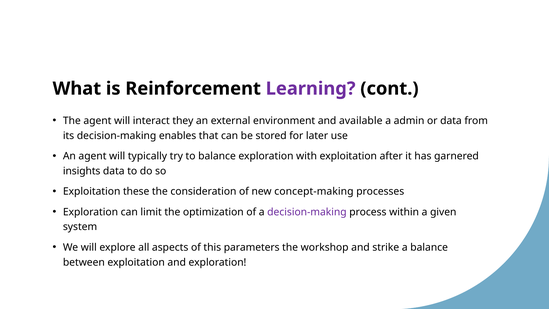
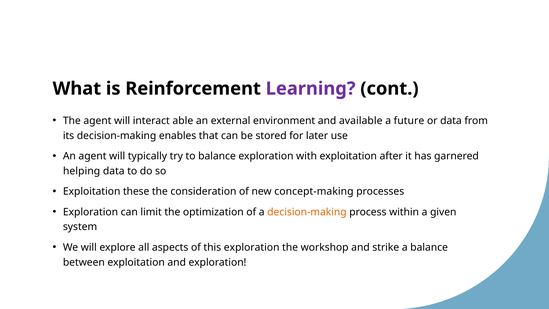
they: they -> able
admin: admin -> future
insights: insights -> helping
decision-making at (307, 212) colour: purple -> orange
this parameters: parameters -> exploration
